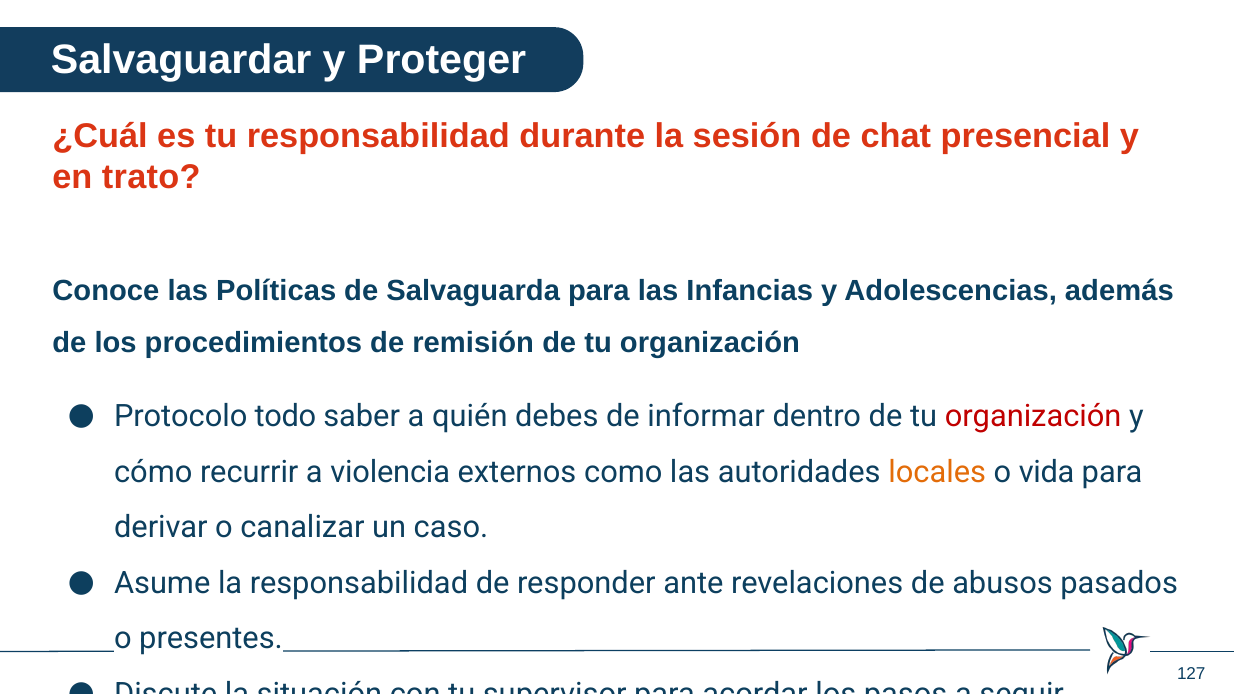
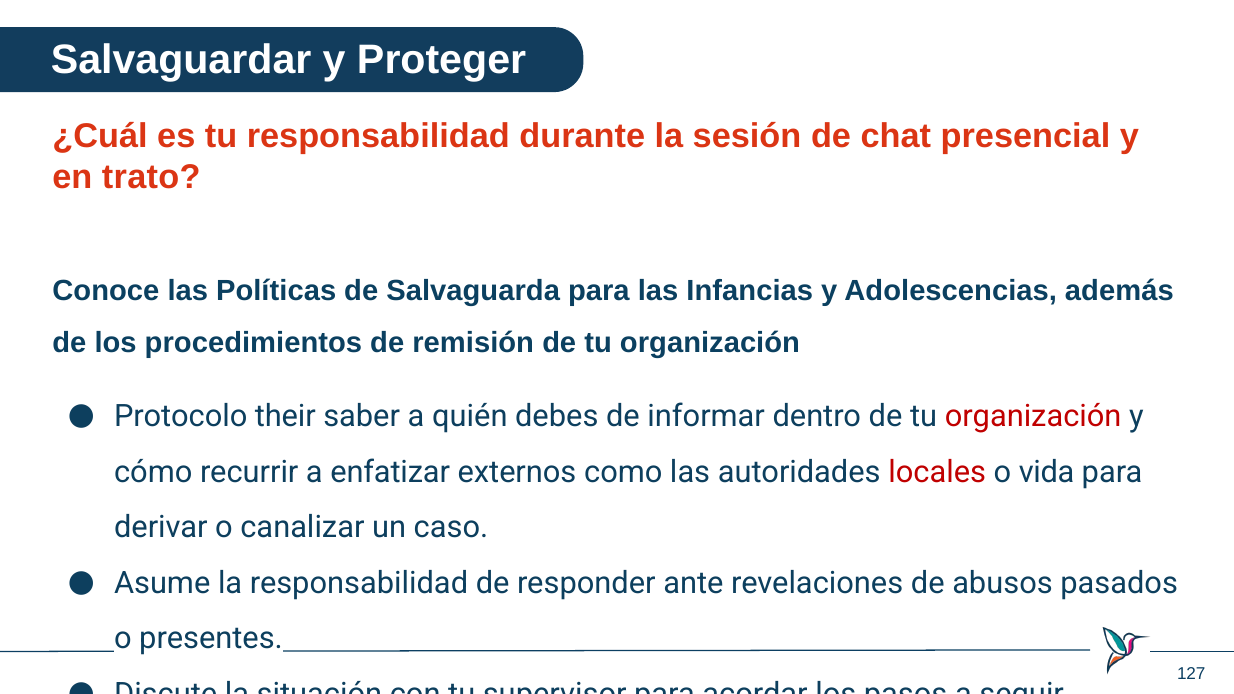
todo: todo -> their
violencia: violencia -> enfatizar
locales colour: orange -> red
